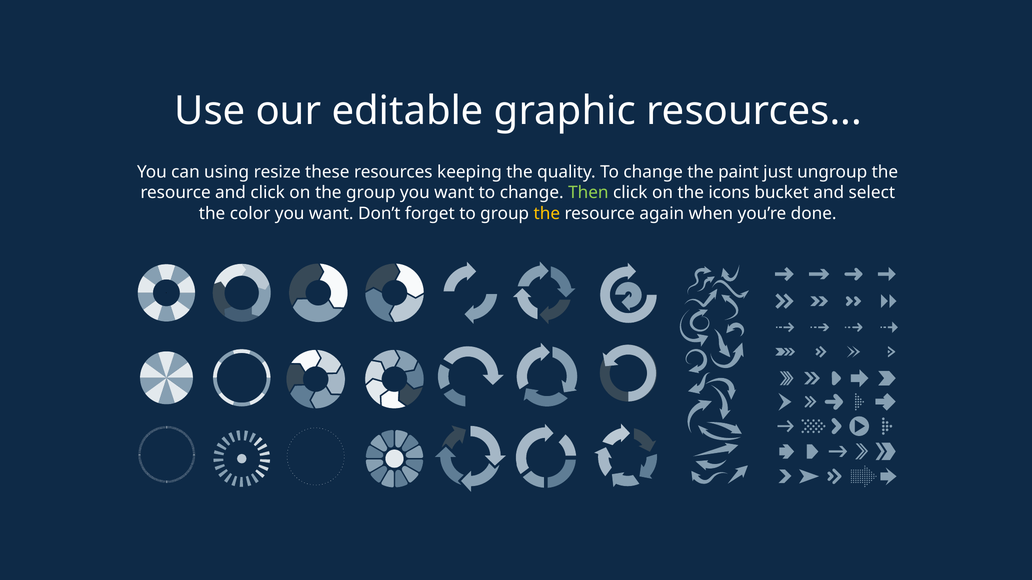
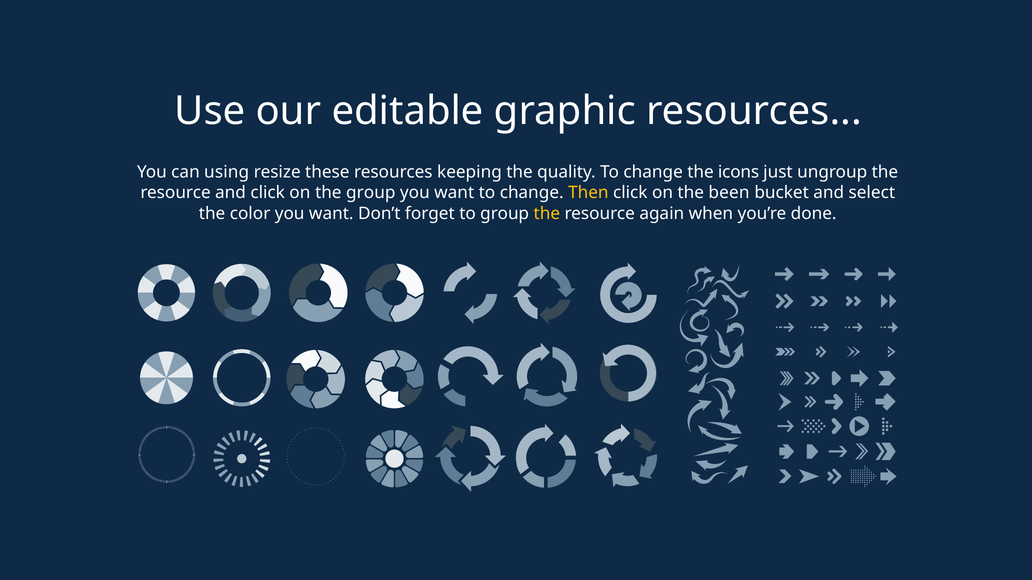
paint: paint -> icons
Then colour: light green -> yellow
icons: icons -> been
